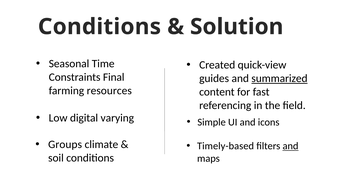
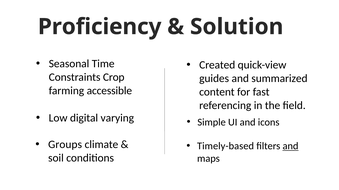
Conditions at (99, 27): Conditions -> Proficiency
Final: Final -> Crop
summarized underline: present -> none
resources: resources -> accessible
